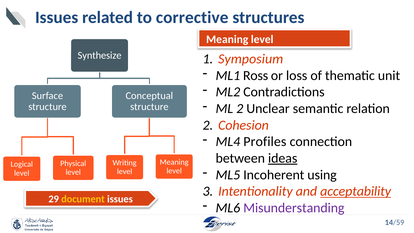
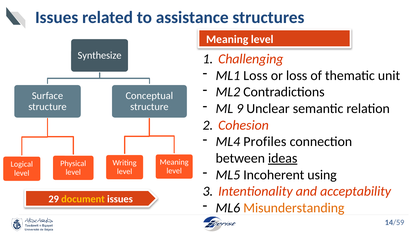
corrective: corrective -> assistance
Symposium: Symposium -> Challenging
ML1 Ross: Ross -> Loss
ML 2: 2 -> 9
acceptability underline: present -> none
Misunderstanding colour: purple -> orange
